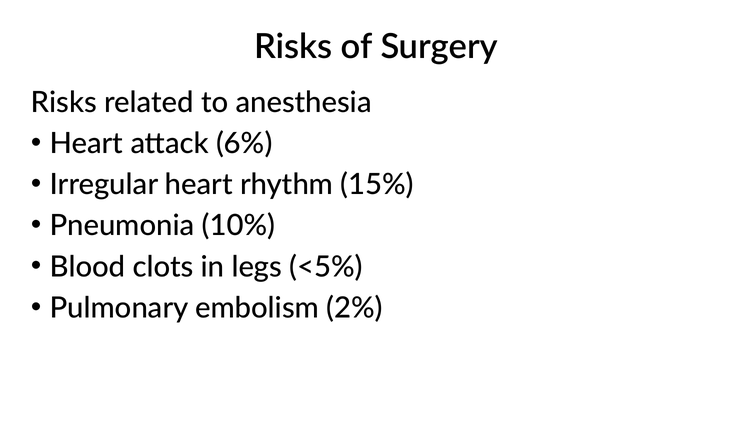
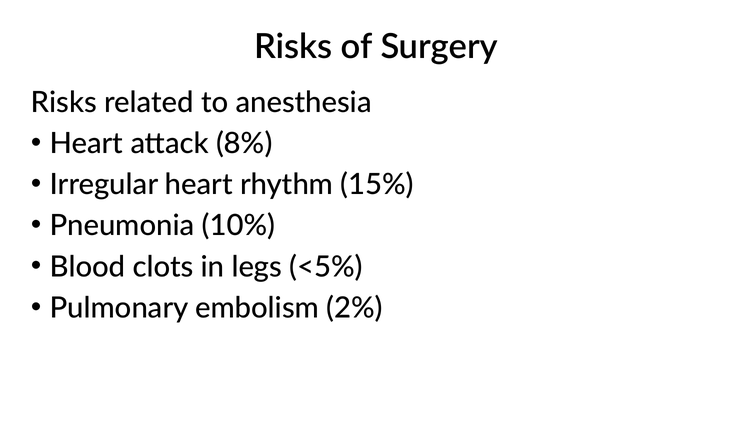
6%: 6% -> 8%
